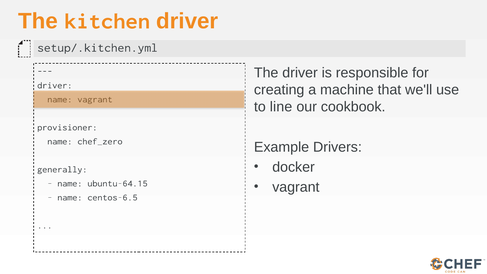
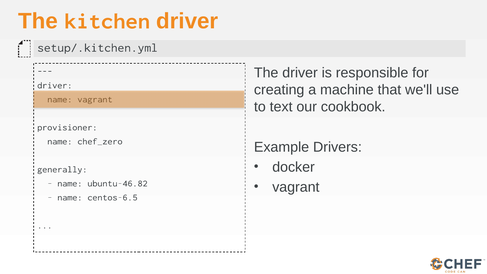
line: line -> text
ubuntu-64.15: ubuntu-64.15 -> ubuntu-46.82
